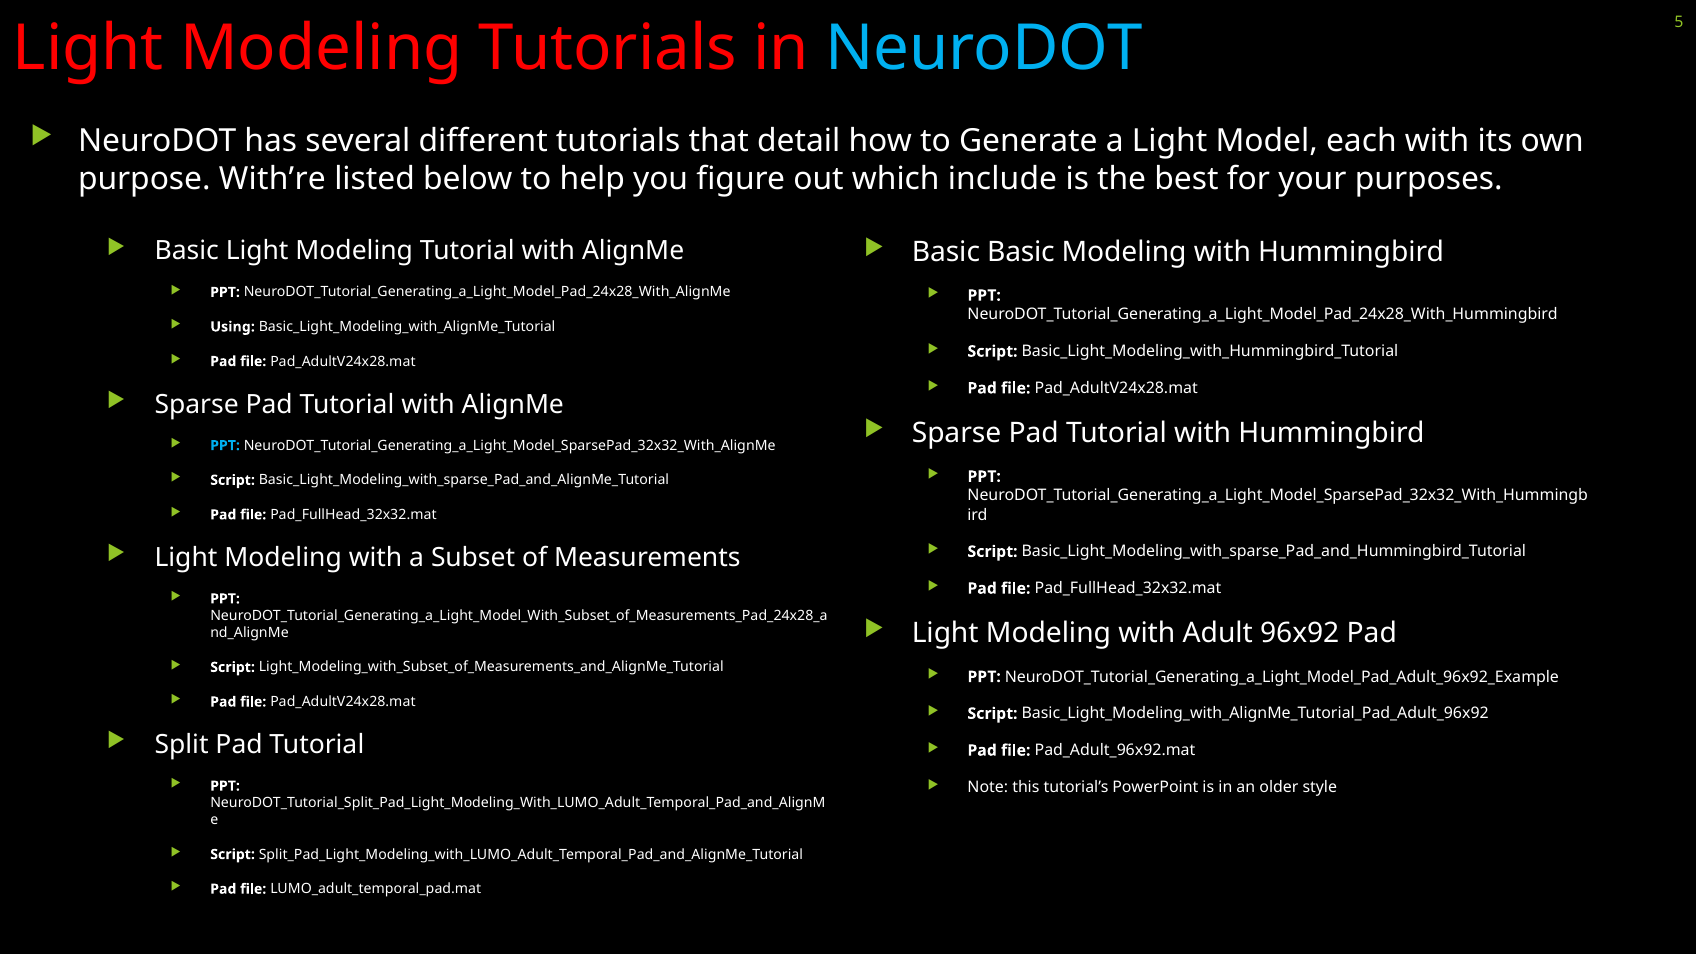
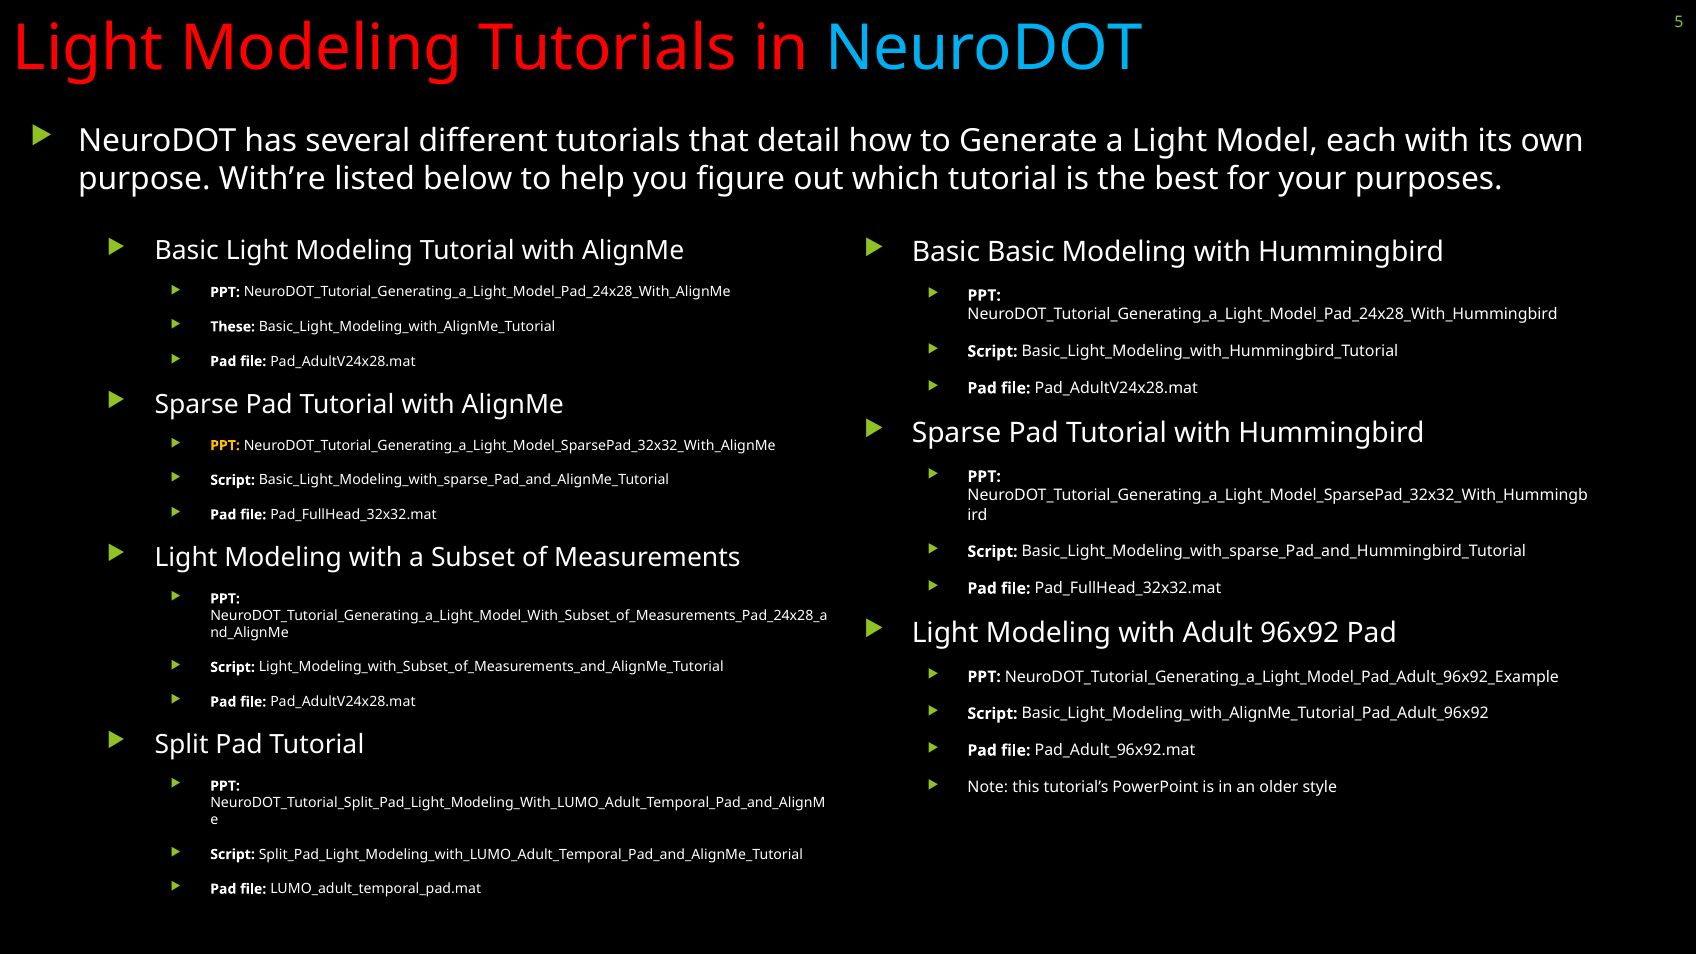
which include: include -> tutorial
Using: Using -> These
PPT at (225, 445) colour: light blue -> yellow
